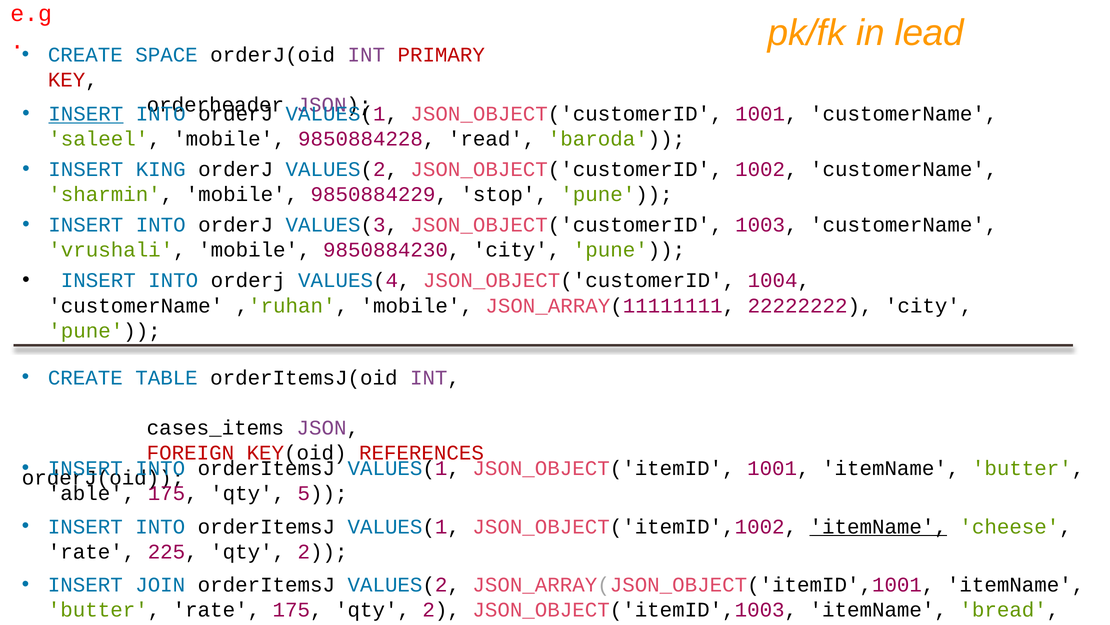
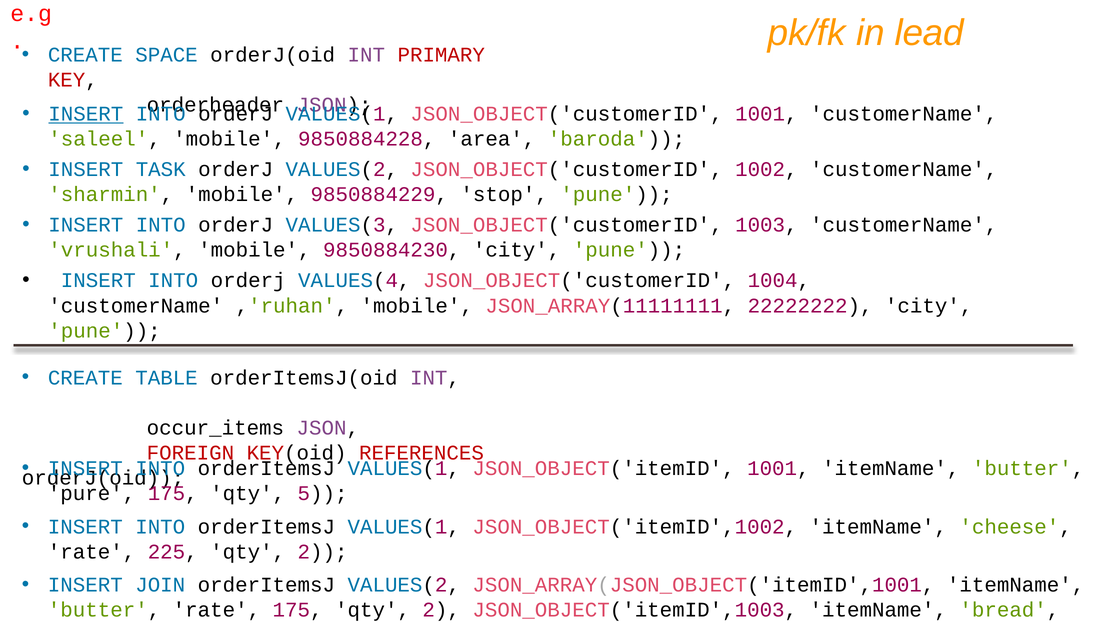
read: read -> area
KING: KING -> TASK
cases_items: cases_items -> occur_items
able: able -> pure
itemName at (878, 526) underline: present -> none
